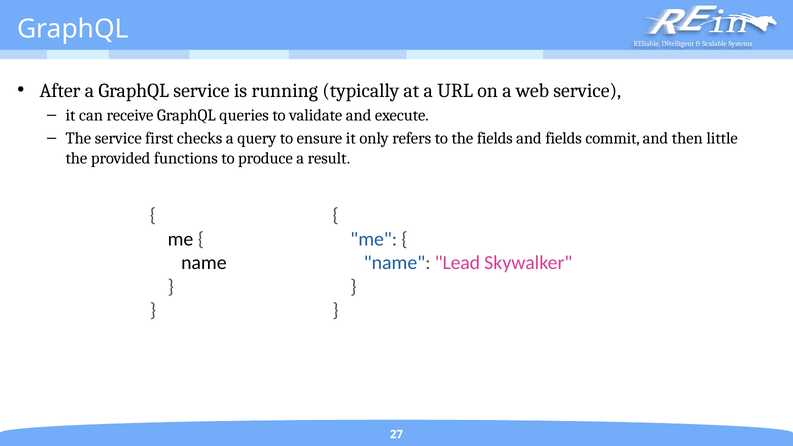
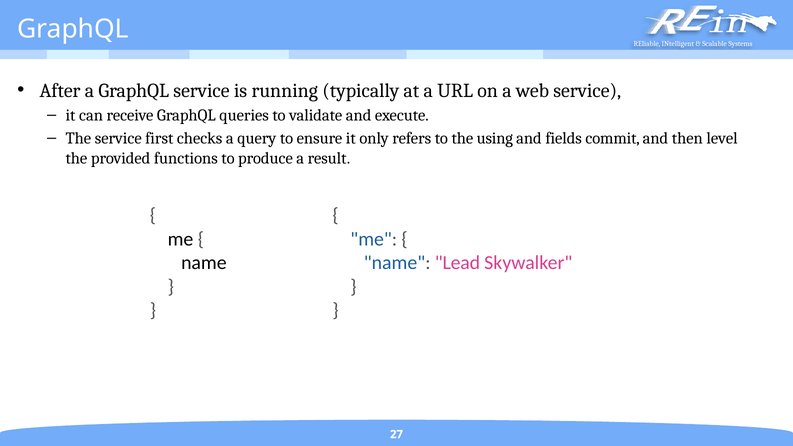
the fields: fields -> using
little: little -> level
